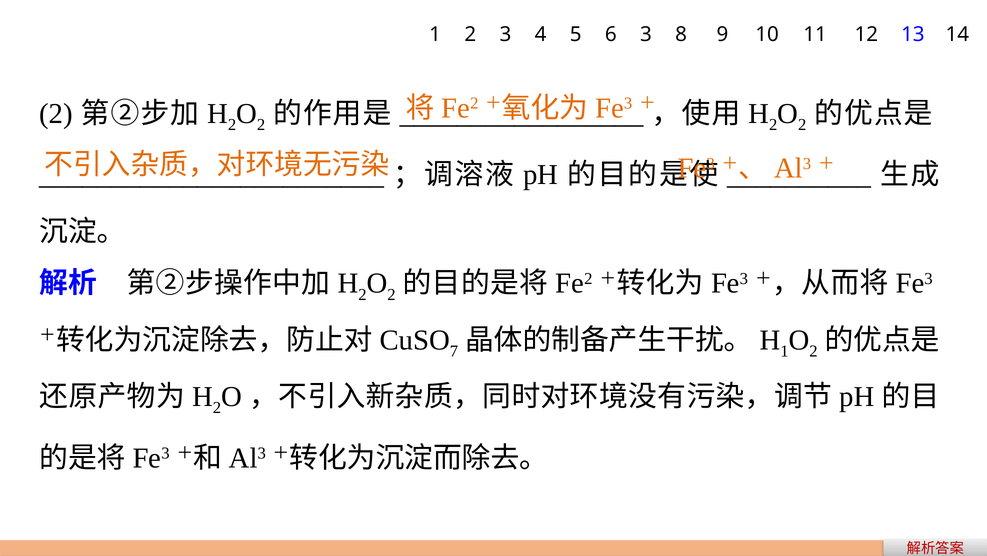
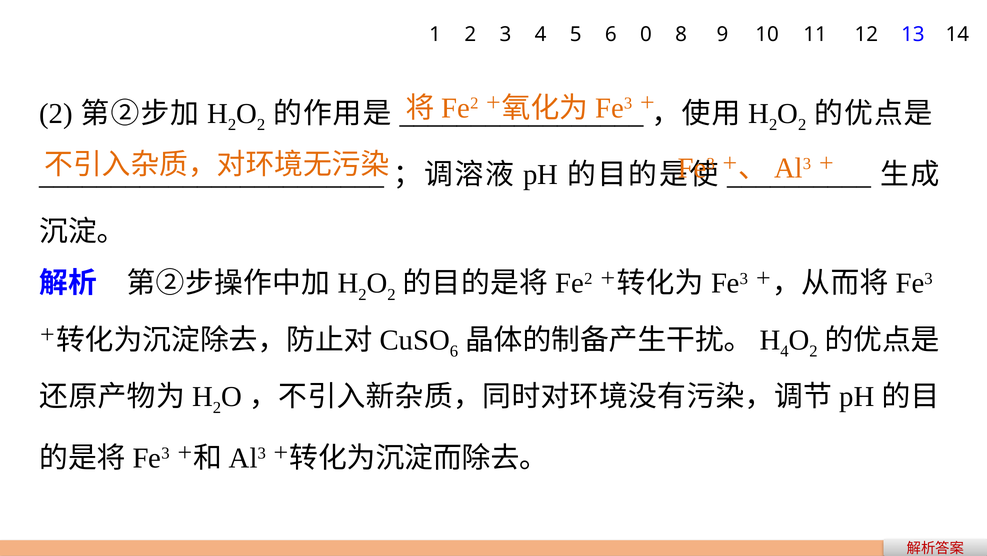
6 3: 3 -> 0
7 at (454, 351): 7 -> 6
1 at (784, 351): 1 -> 4
